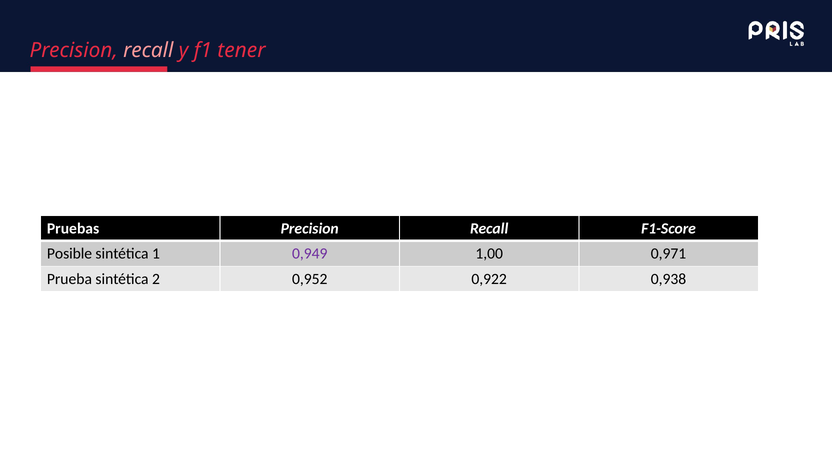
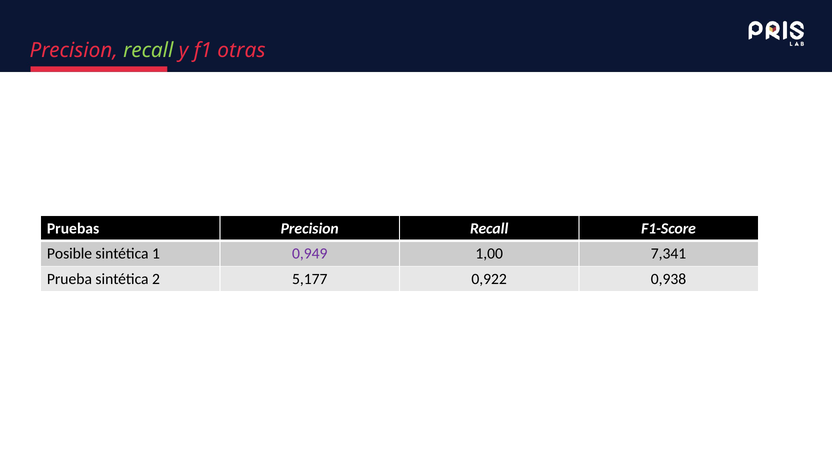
recall at (148, 50) colour: pink -> light green
tener: tener -> otras
0,971: 0,971 -> 7,341
0,952: 0,952 -> 5,177
